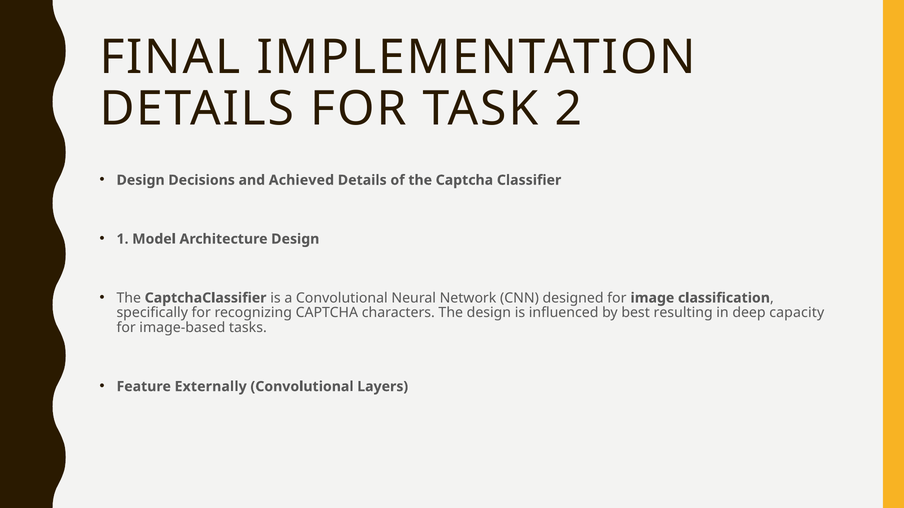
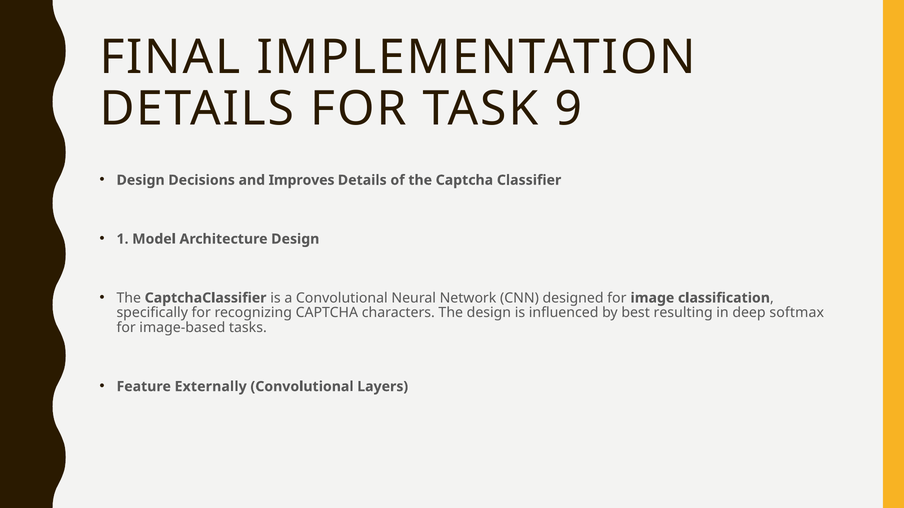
2: 2 -> 9
Achieved: Achieved -> Improves
capacity: capacity -> softmax
